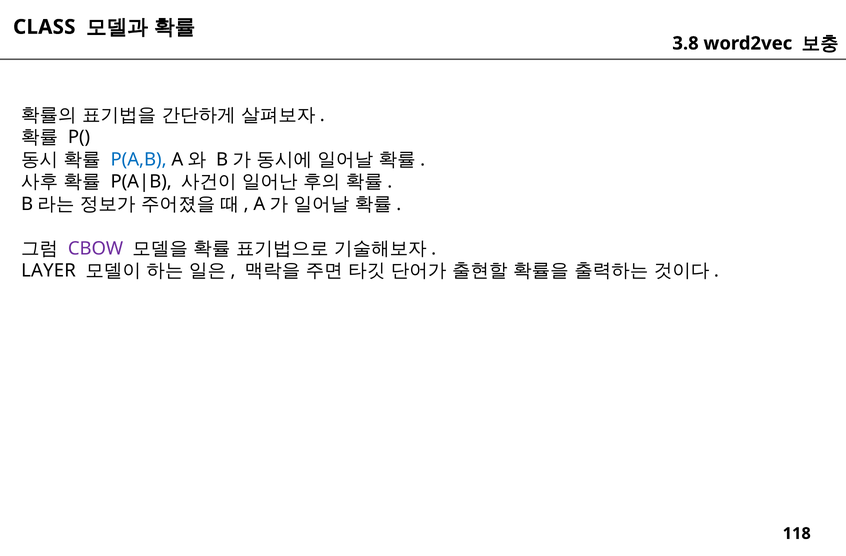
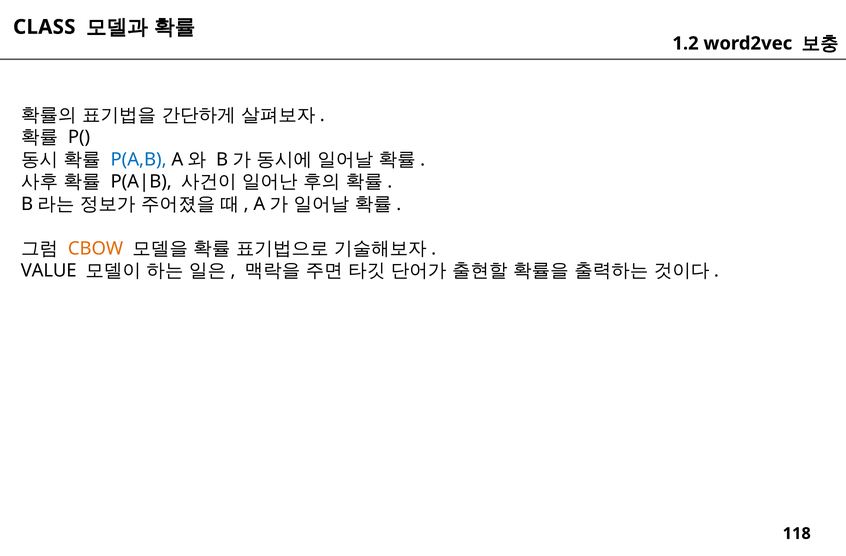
3.8: 3.8 -> 1.2
CBOW colour: purple -> orange
LAYER: LAYER -> VALUE
